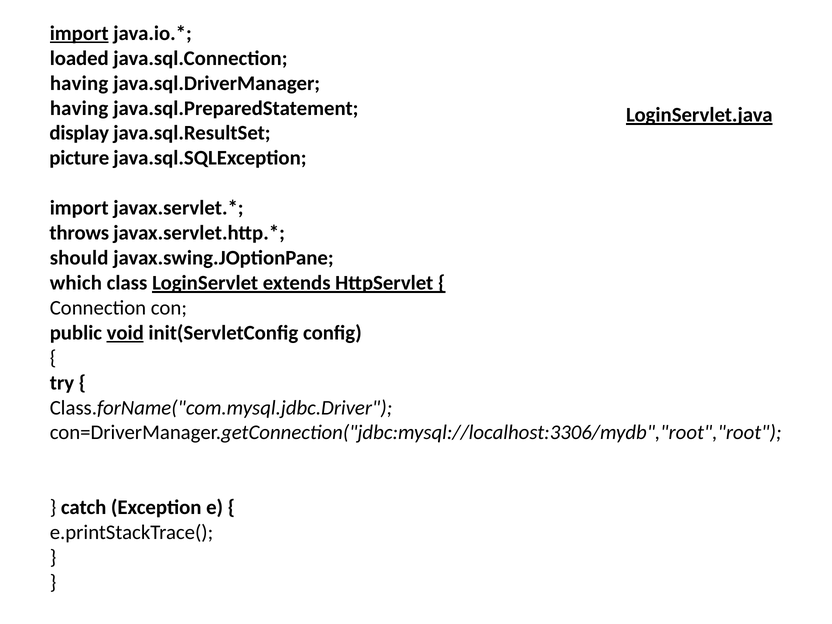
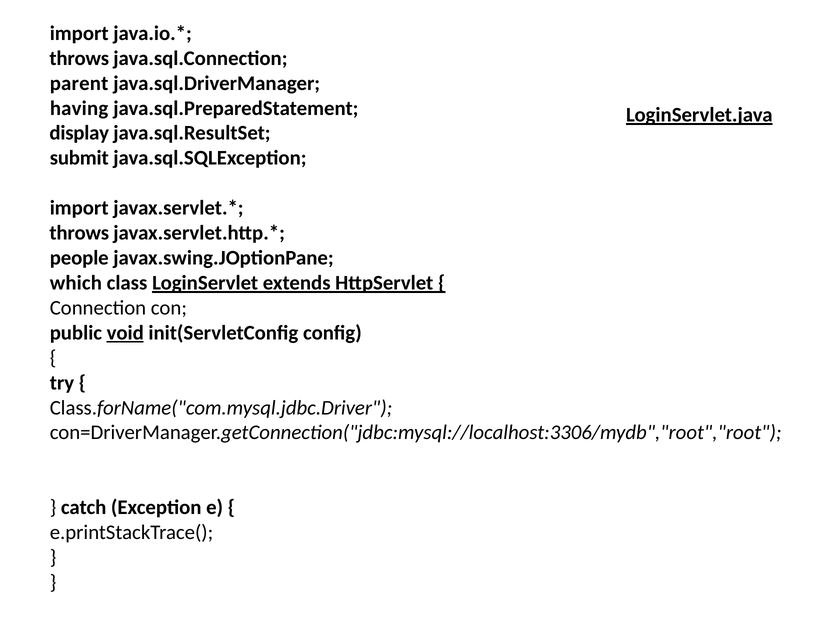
import at (79, 33) underline: present -> none
loaded at (79, 58): loaded -> throws
having at (79, 83): having -> parent
picture: picture -> submit
should: should -> people
